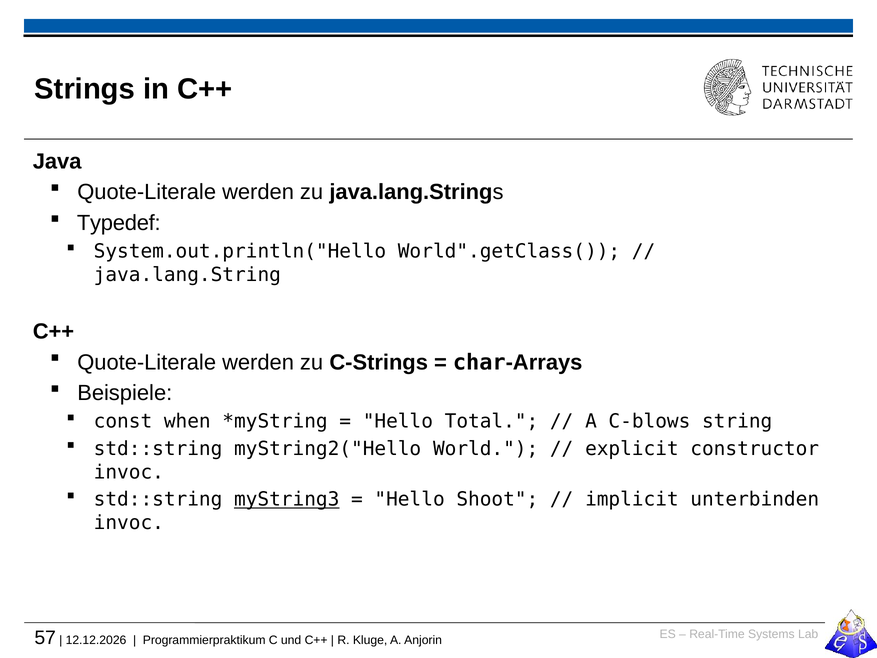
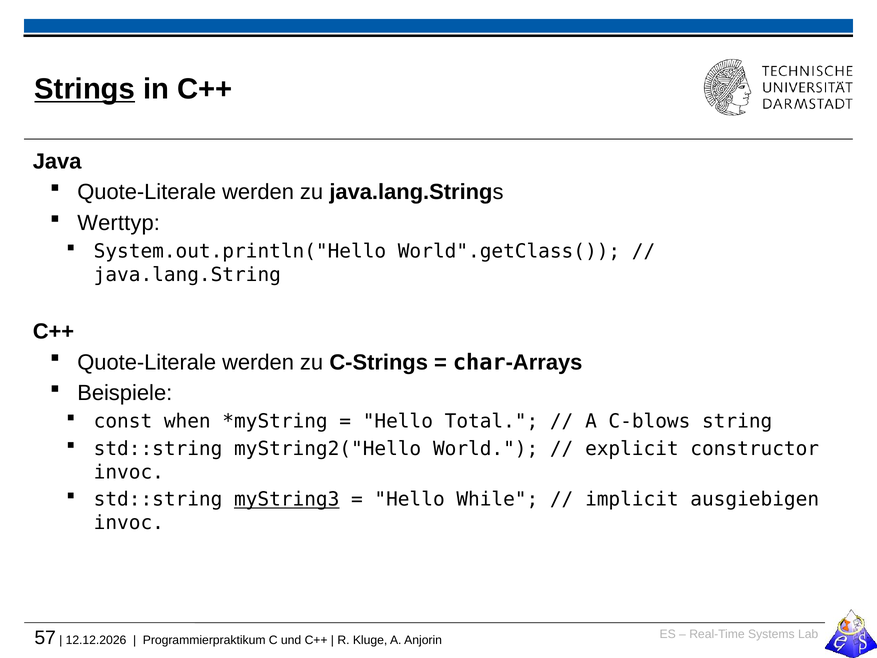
Strings underline: none -> present
Typedef: Typedef -> Werttyp
Shoot: Shoot -> While
unterbinden: unterbinden -> ausgiebigen
